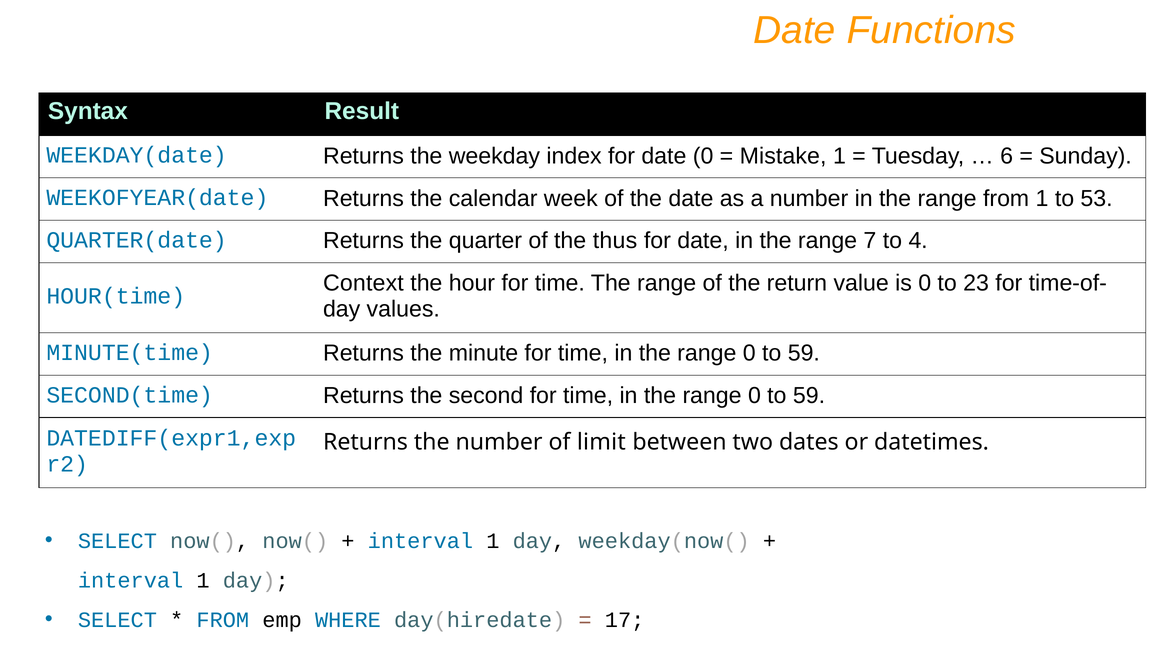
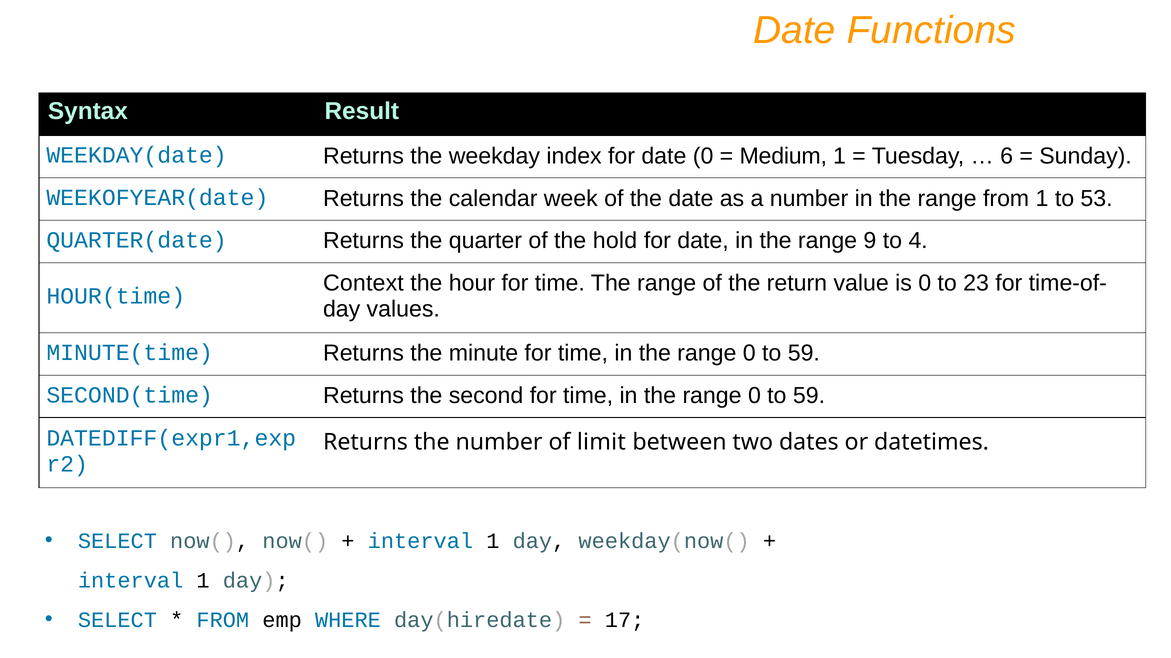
Mistake: Mistake -> Medium
thus: thus -> hold
7: 7 -> 9
